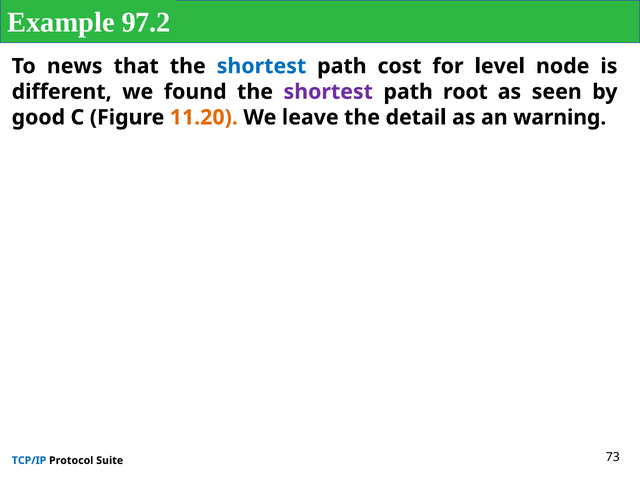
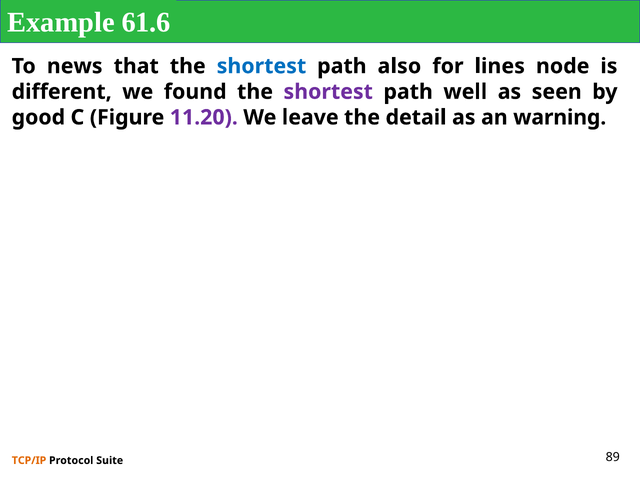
97.2: 97.2 -> 61.6
cost: cost -> also
level: level -> lines
root: root -> well
11.20 colour: orange -> purple
TCP/IP colour: blue -> orange
73: 73 -> 89
